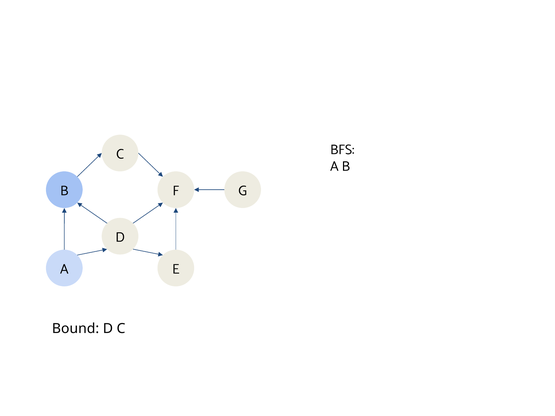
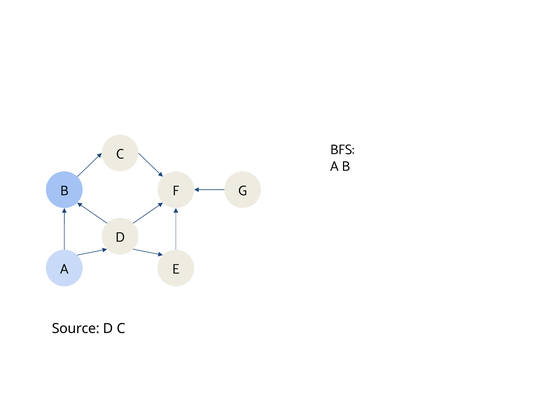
Bound: Bound -> Source
